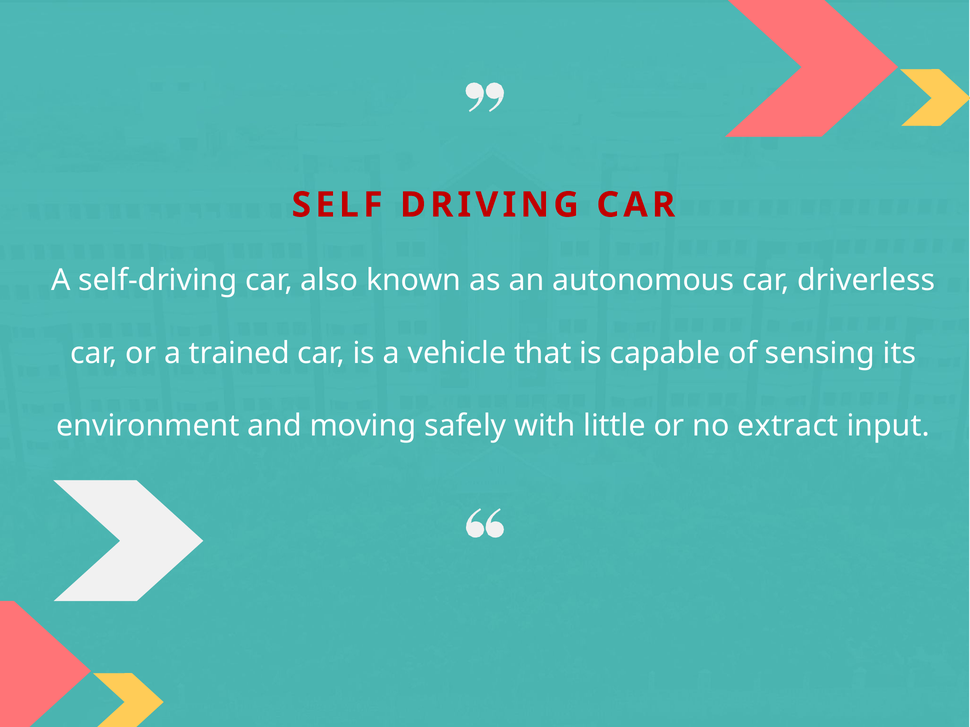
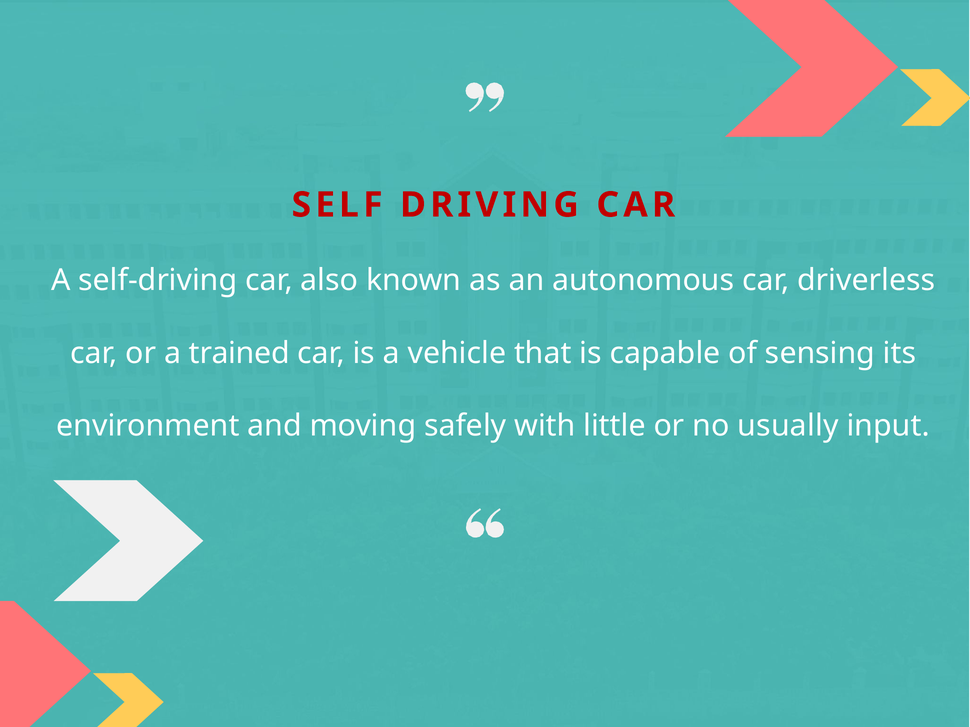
extract: extract -> usually
